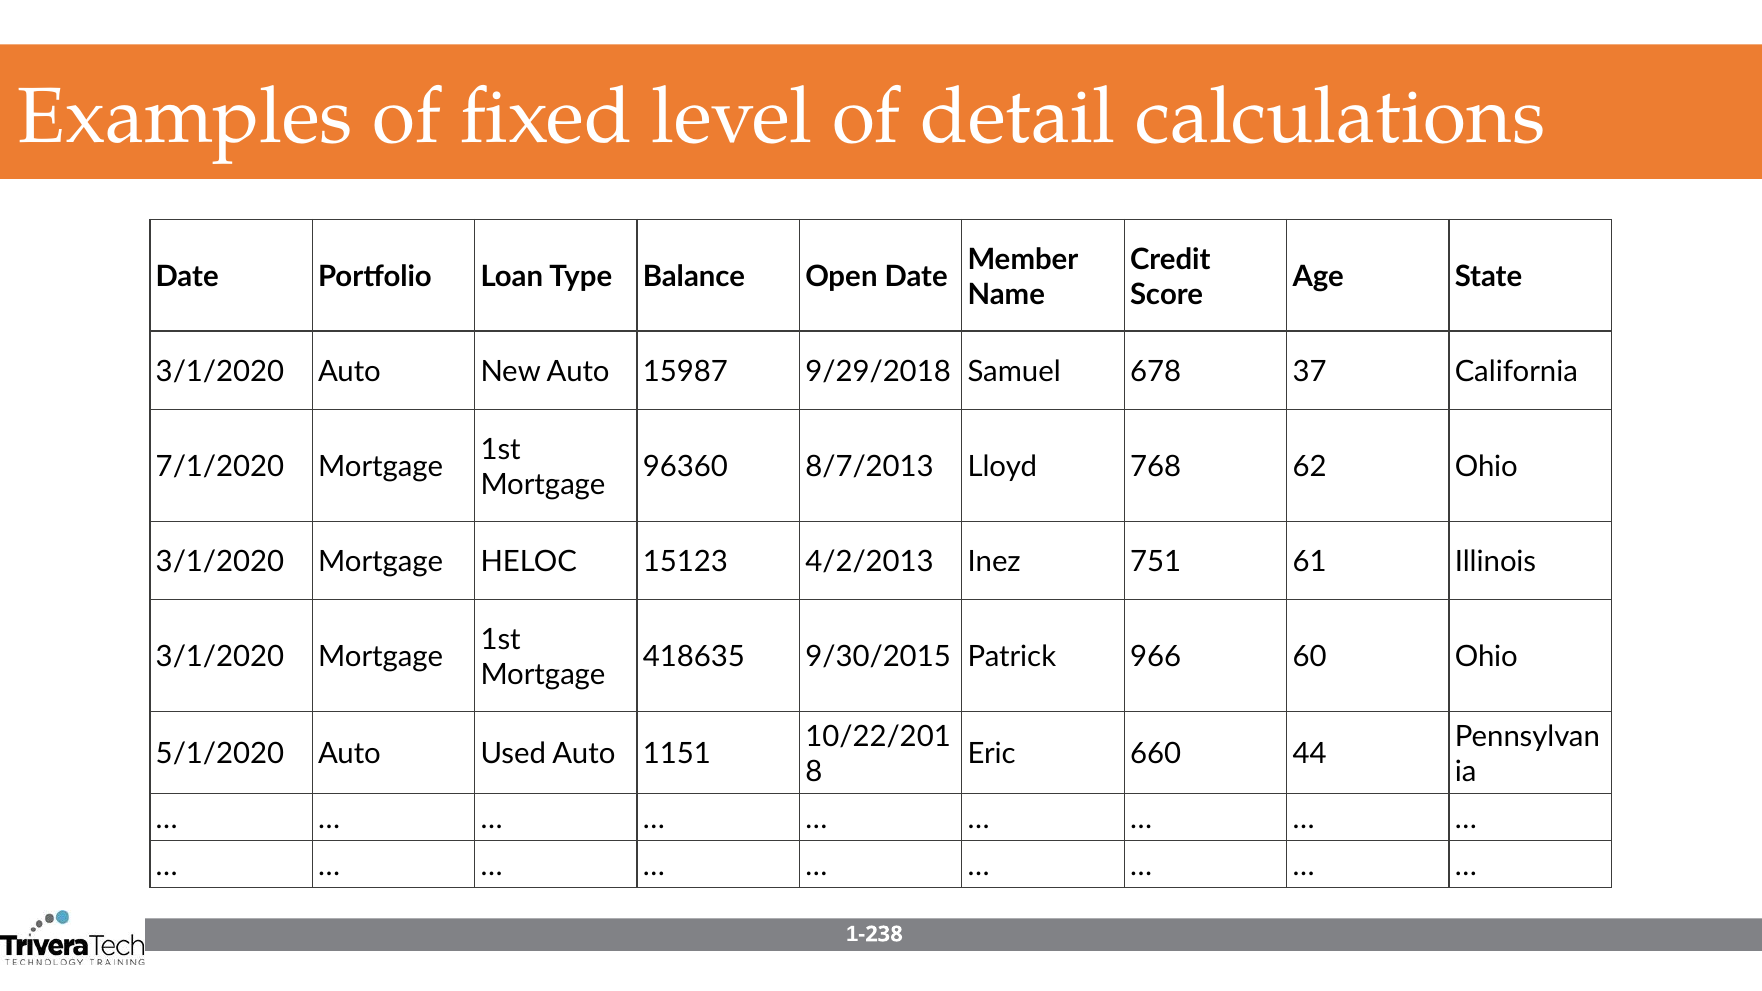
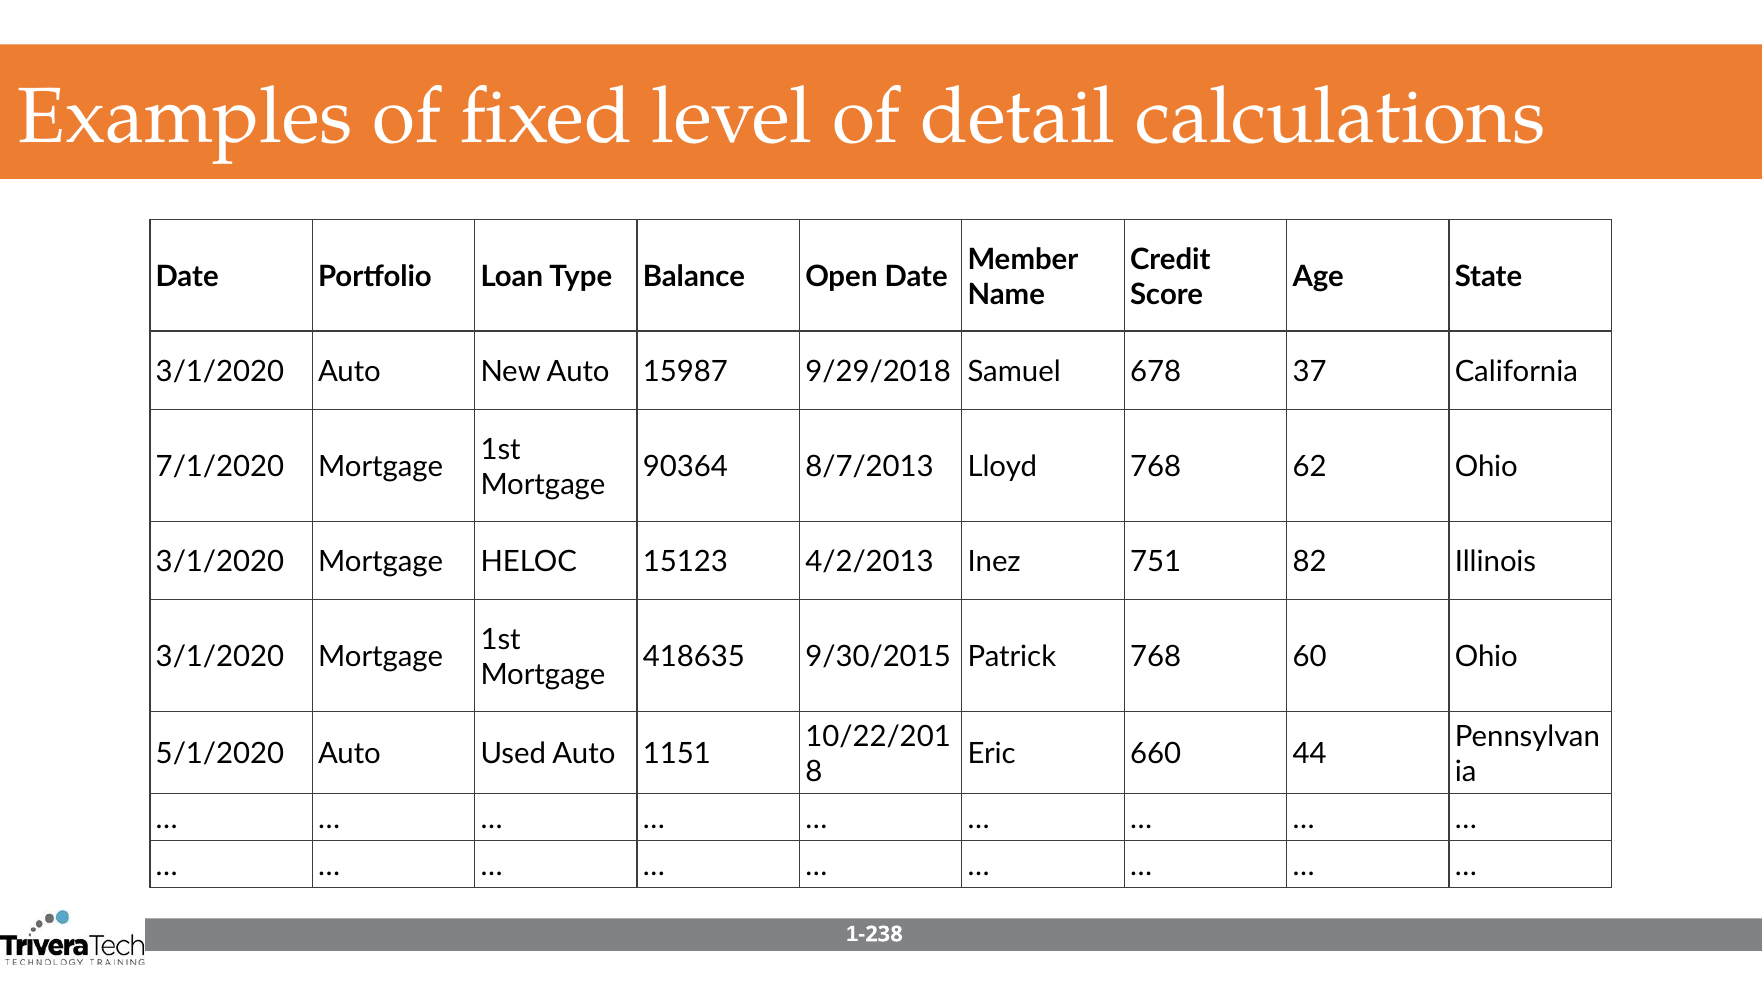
96360: 96360 -> 90364
61: 61 -> 82
Patrick 966: 966 -> 768
